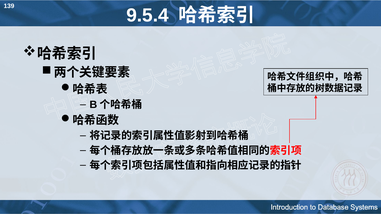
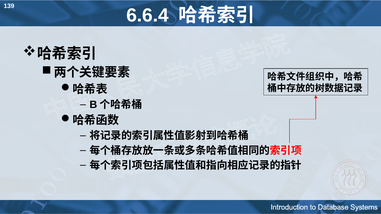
9.5.4: 9.5.4 -> 6.6.4
